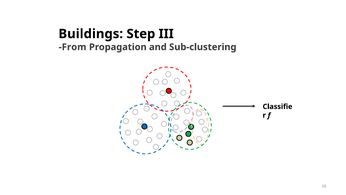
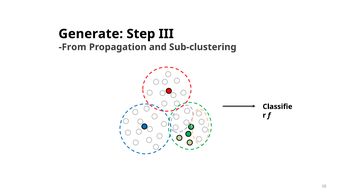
Buildings: Buildings -> Generate
